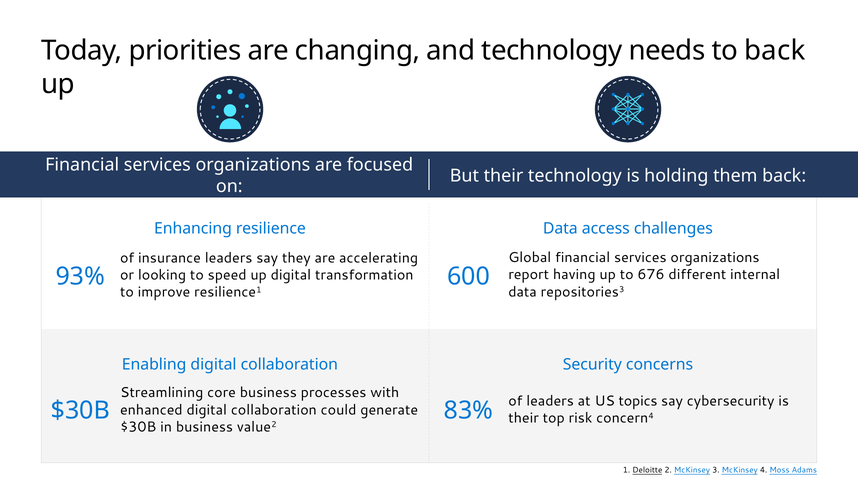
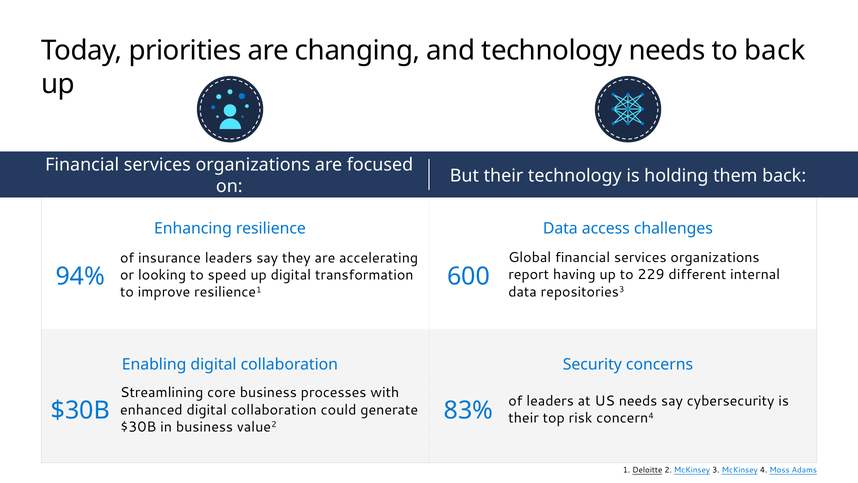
676: 676 -> 229
93%: 93% -> 94%
US topics: topics -> needs
